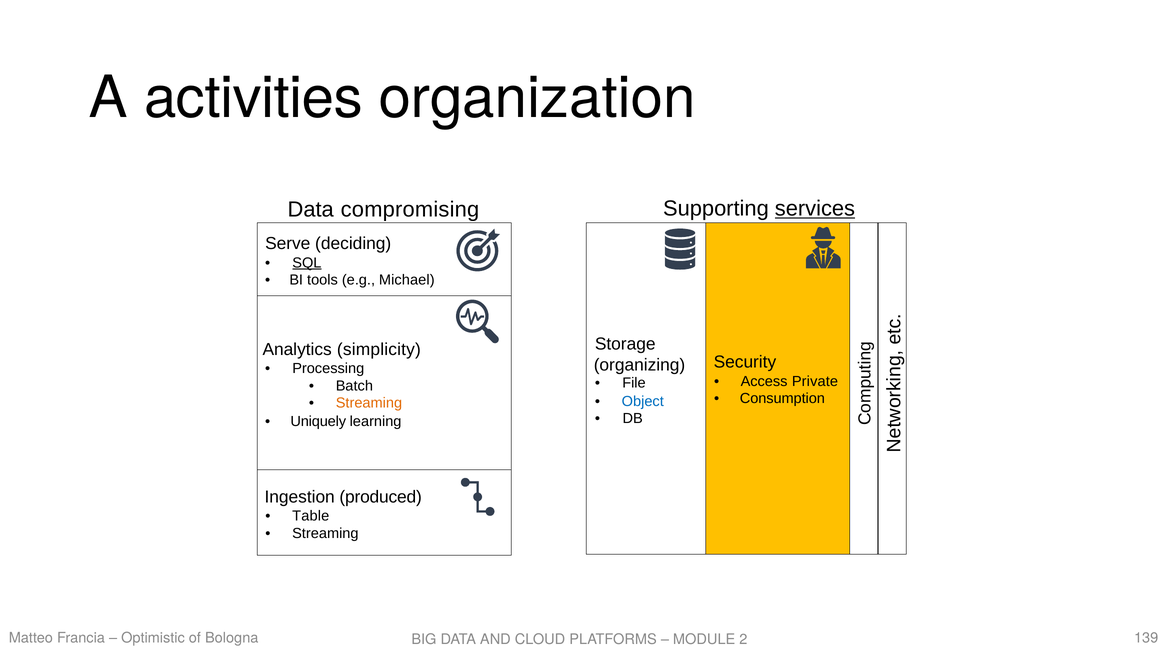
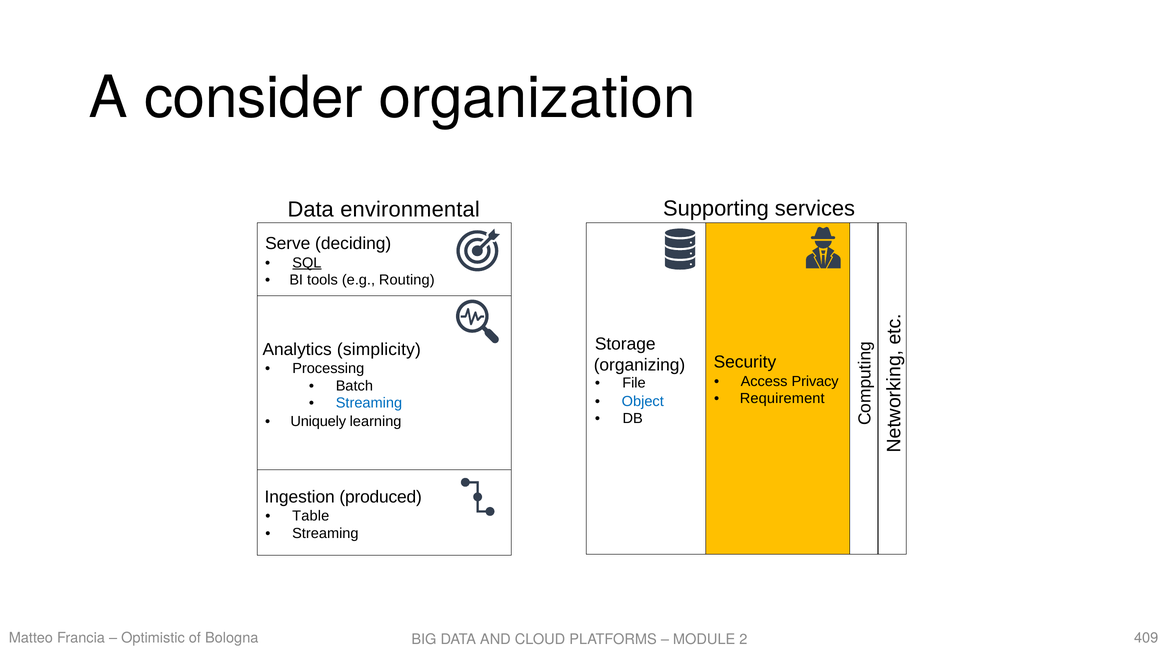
activities: activities -> consider
services underline: present -> none
compromising: compromising -> environmental
Michael: Michael -> Routing
Private: Private -> Privacy
Consumption: Consumption -> Requirement
Streaming at (369, 403) colour: orange -> blue
139: 139 -> 409
